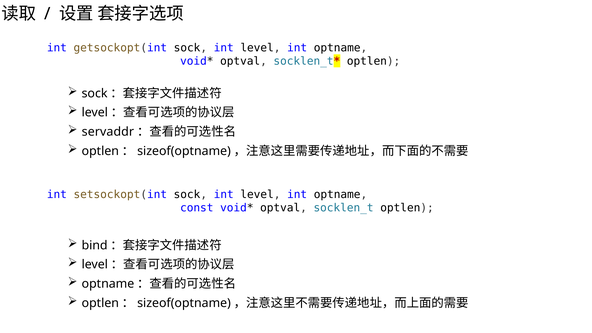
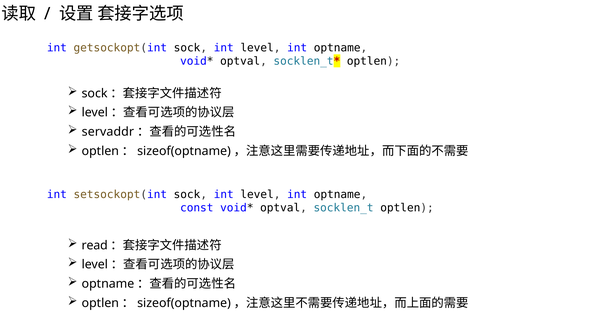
bind: bind -> read
